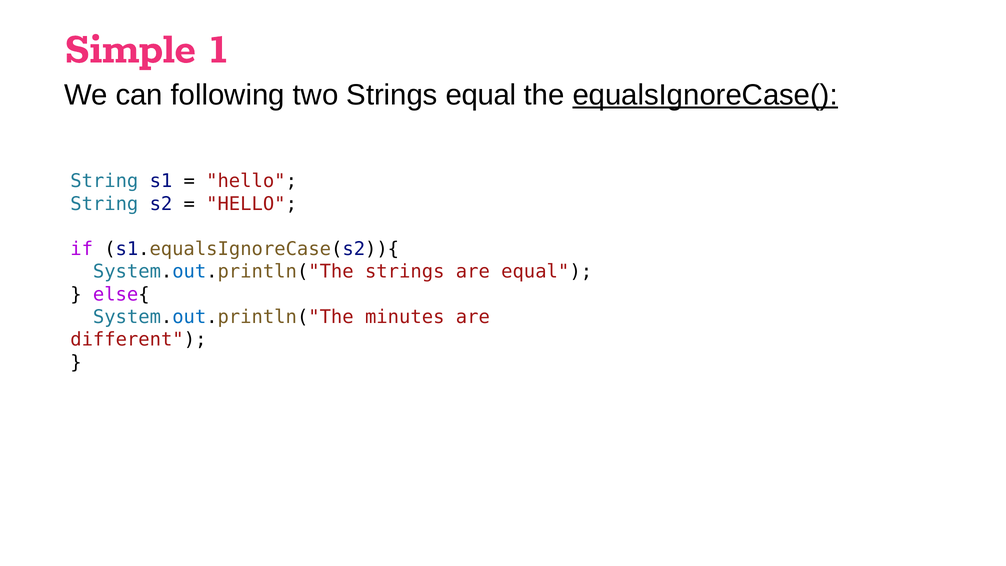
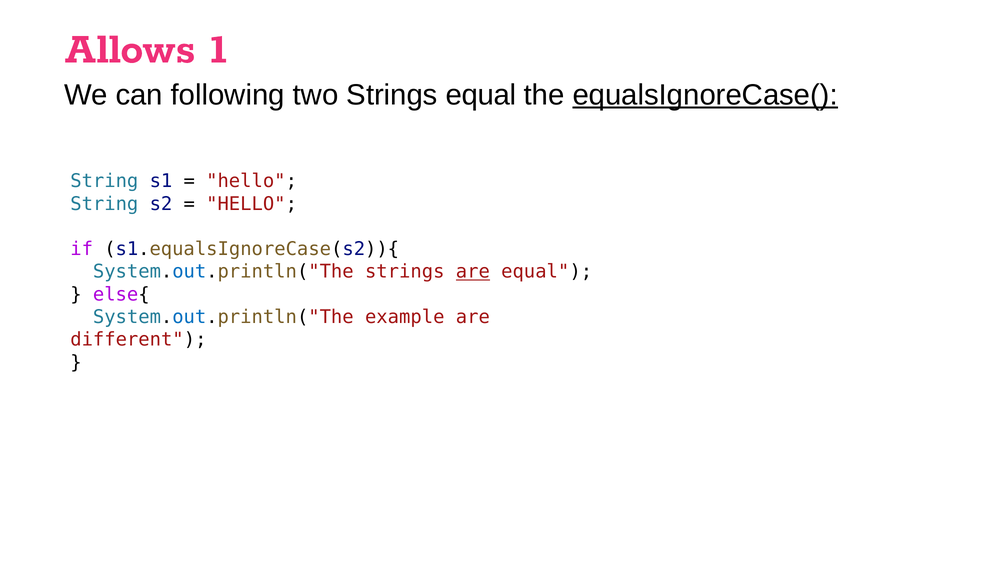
Simple: Simple -> Allows
are at (473, 272) underline: none -> present
minutes: minutes -> example
